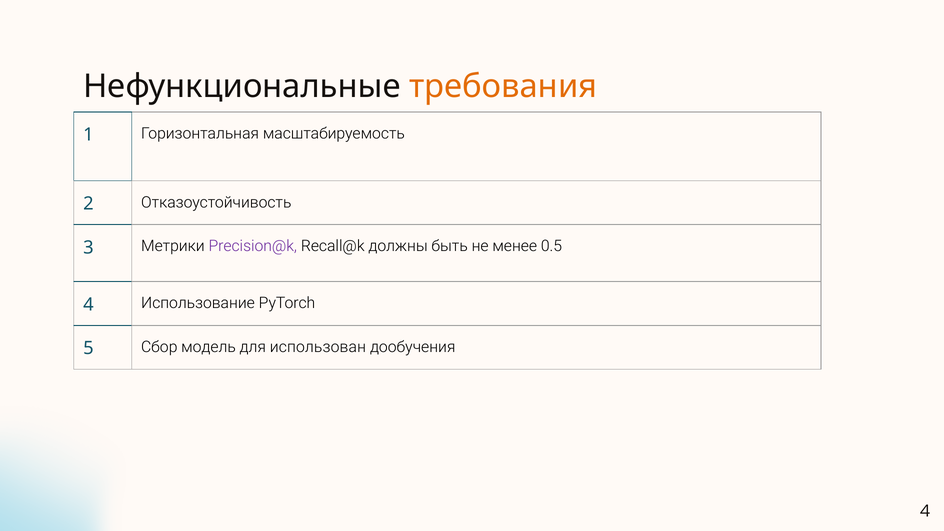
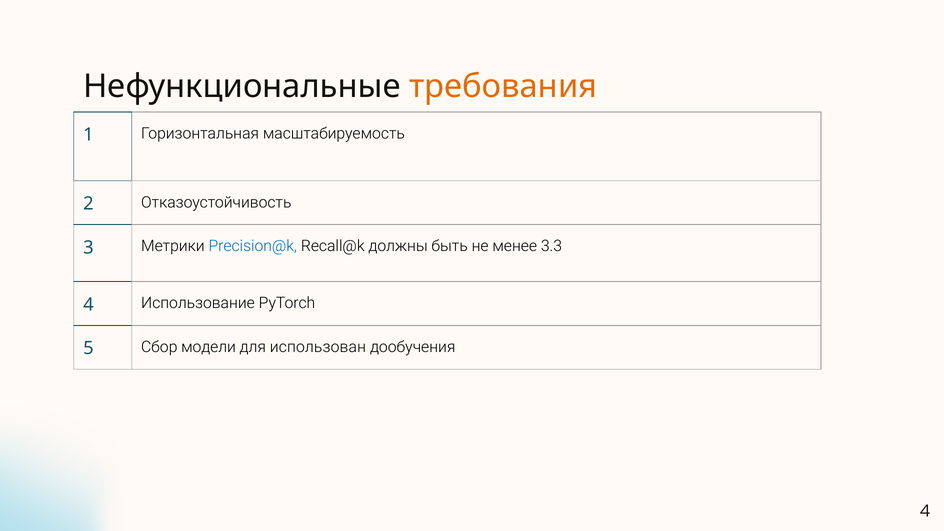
Precision@k colour: purple -> blue
0.5: 0.5 -> 3.3
модель: модель -> модели
